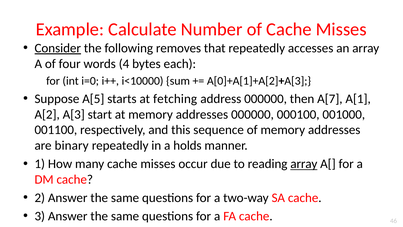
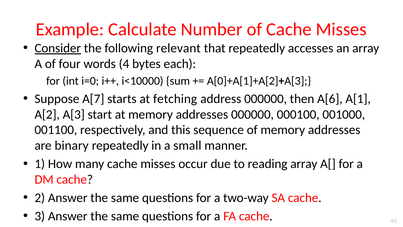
removes: removes -> relevant
A[5: A[5 -> A[7
A[7: A[7 -> A[6
holds: holds -> small
array at (304, 164) underline: present -> none
